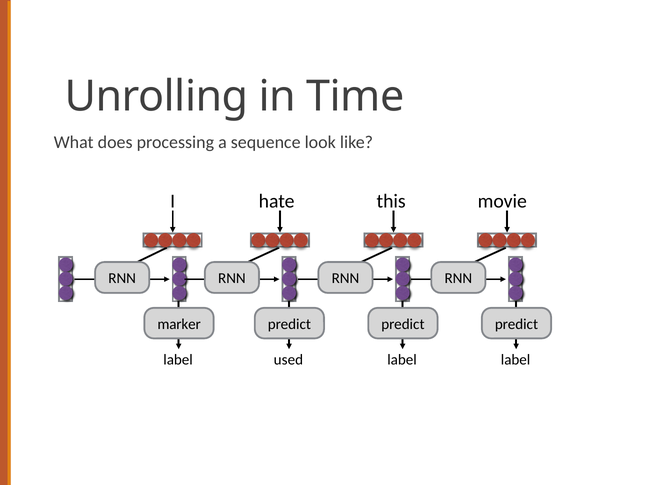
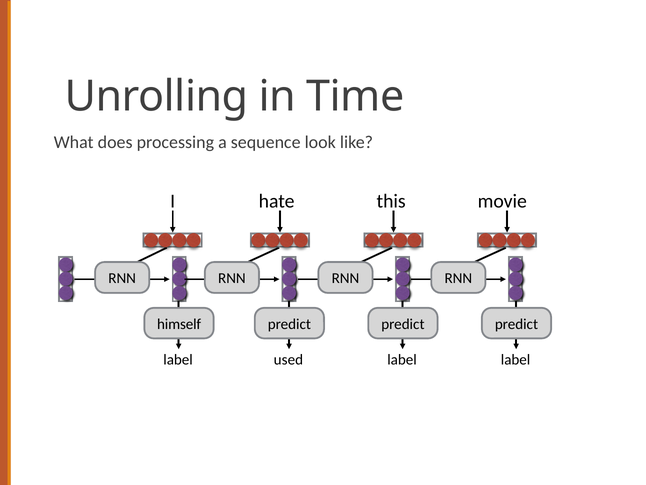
marker: marker -> himself
